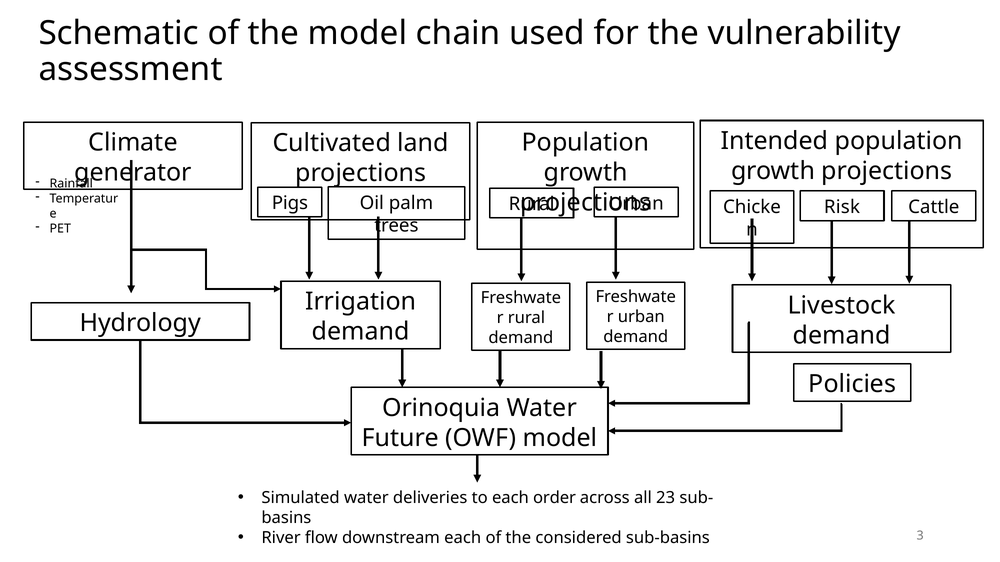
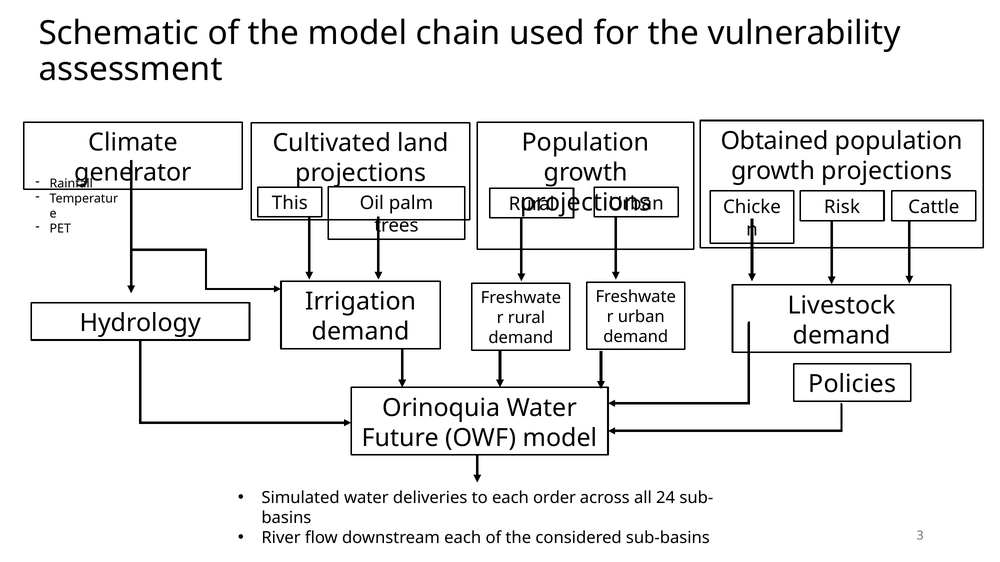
Intended: Intended -> Obtained
Pigs: Pigs -> This
23: 23 -> 24
